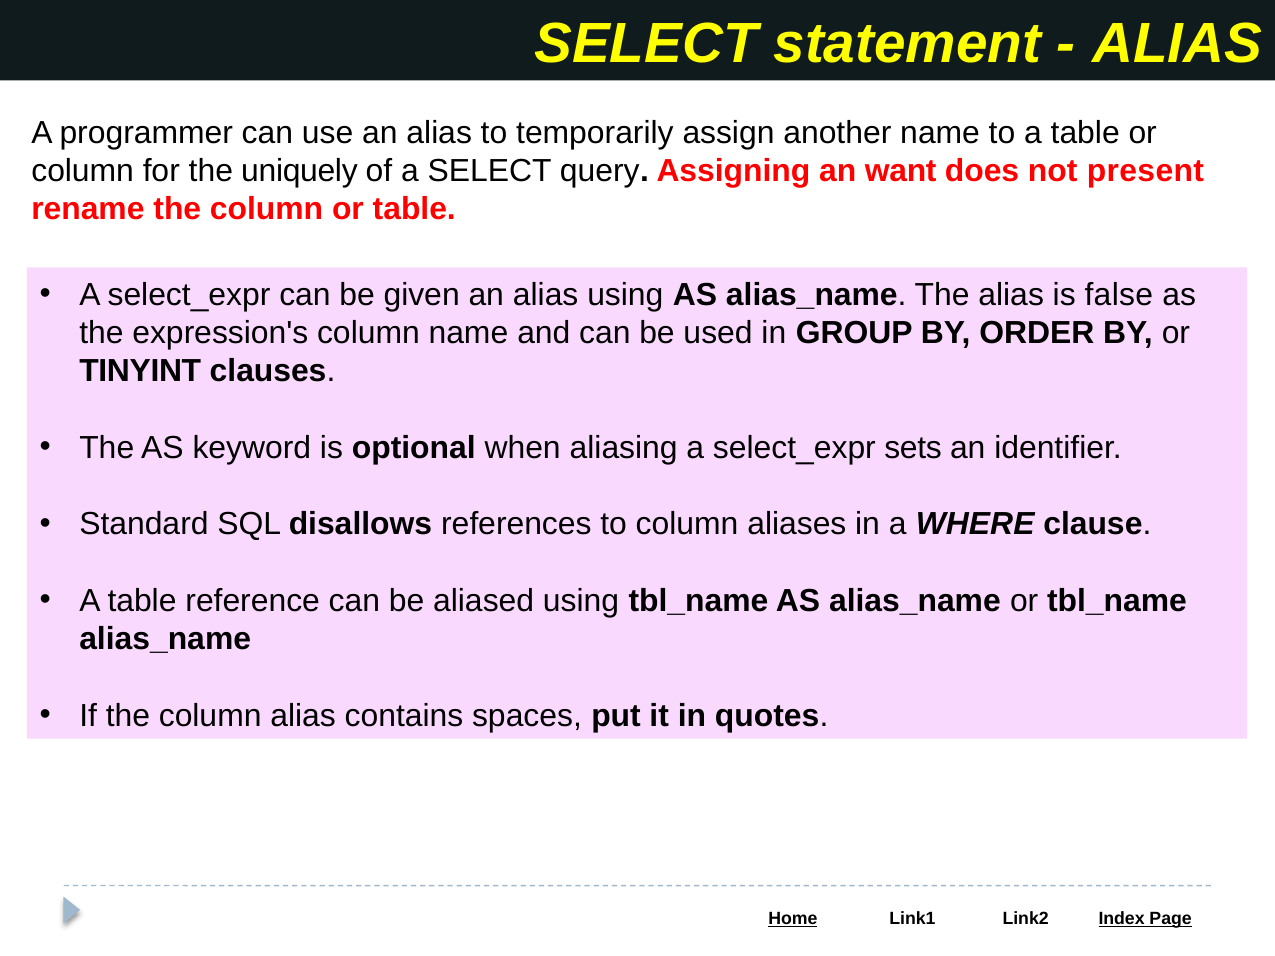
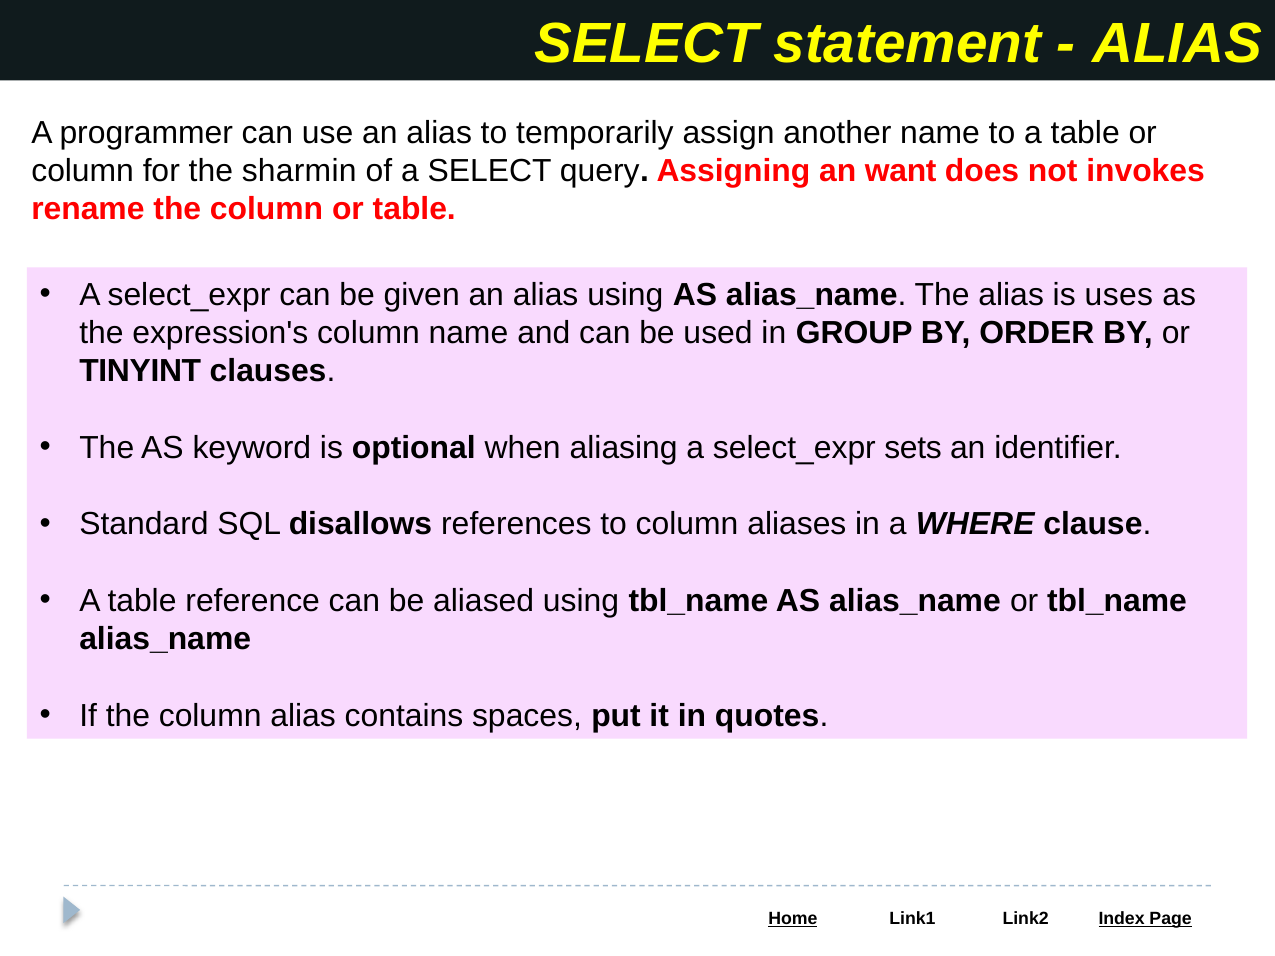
uniquely: uniquely -> sharmin
present: present -> invokes
false: false -> uses
